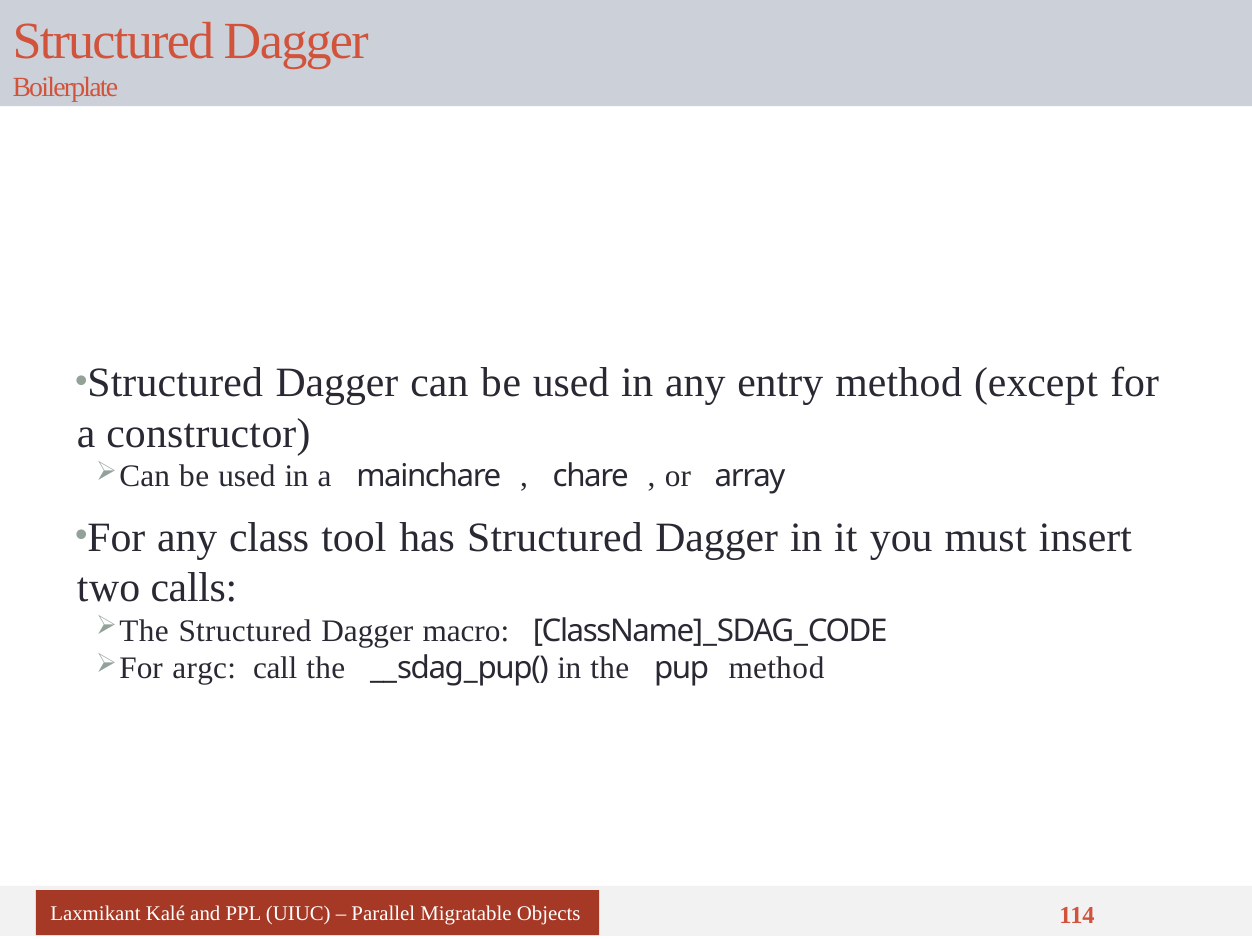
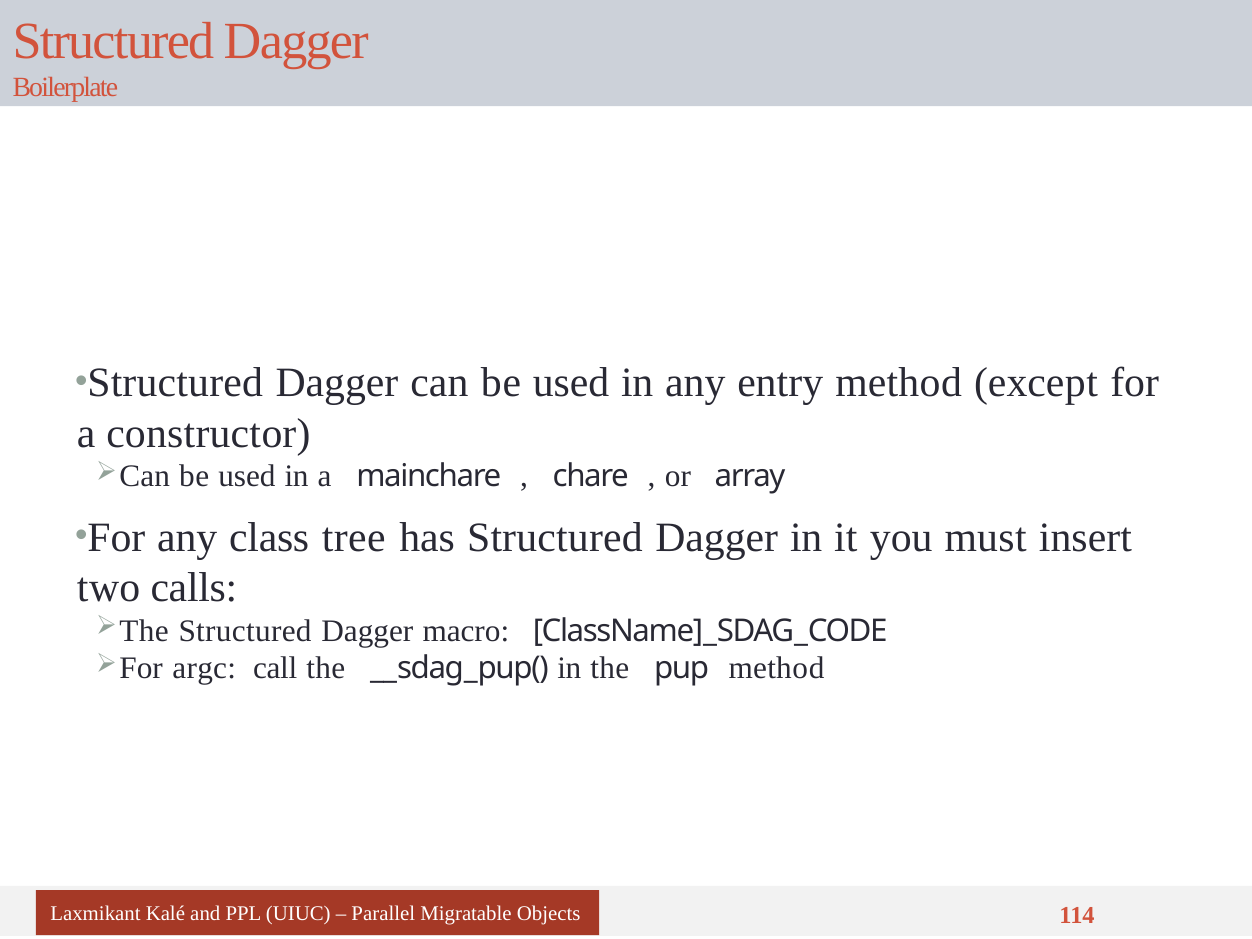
tool: tool -> tree
